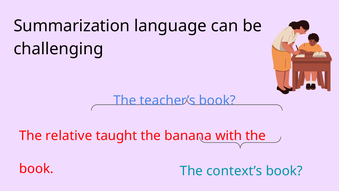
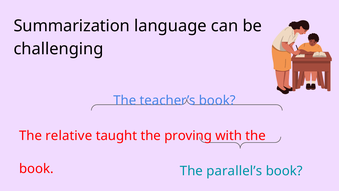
banana: banana -> proving
context’s: context’s -> parallel’s
